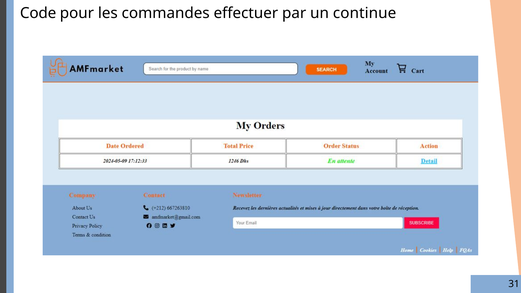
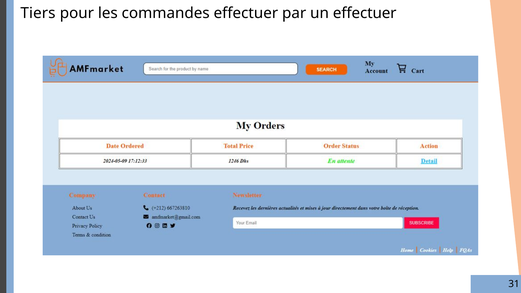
Code: Code -> Tiers
un continue: continue -> effectuer
